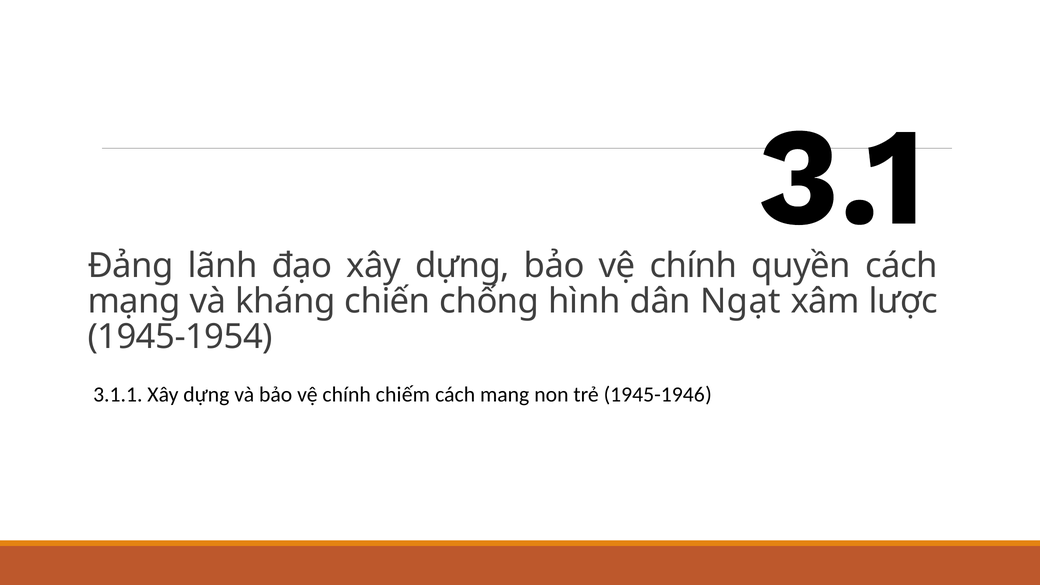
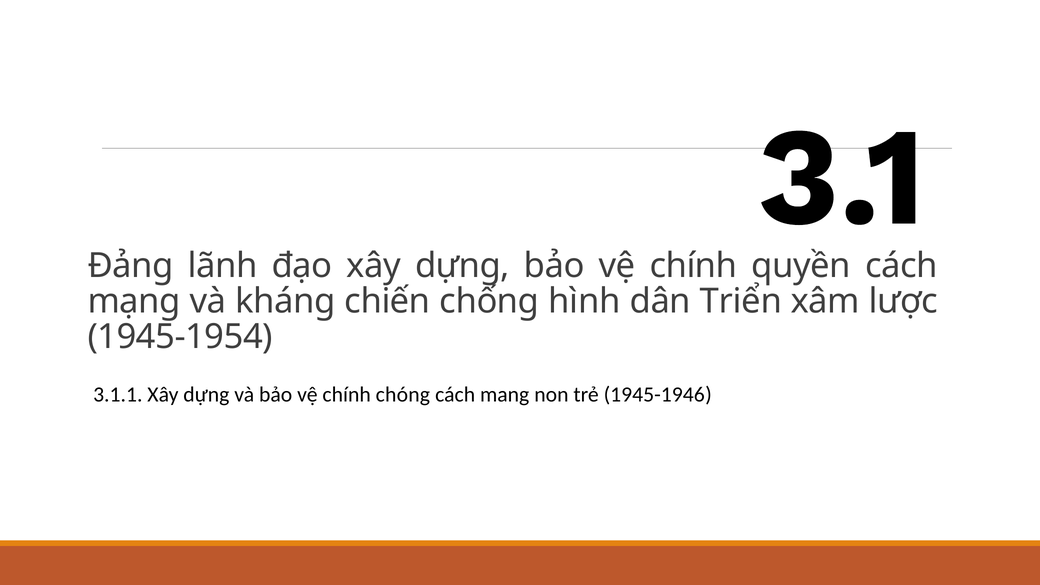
Ngạt: Ngạt -> Triển
chiếm: chiếm -> chóng
